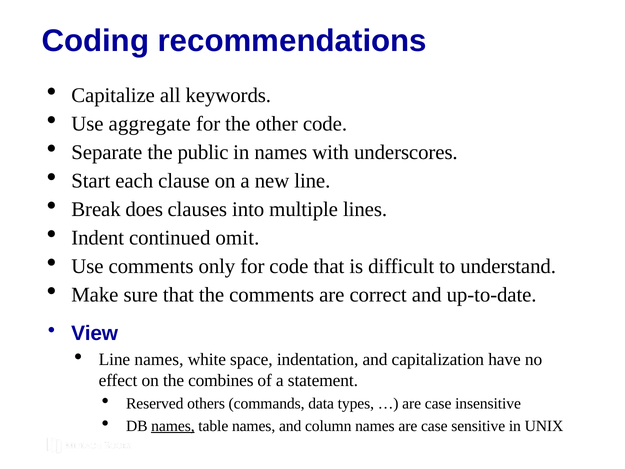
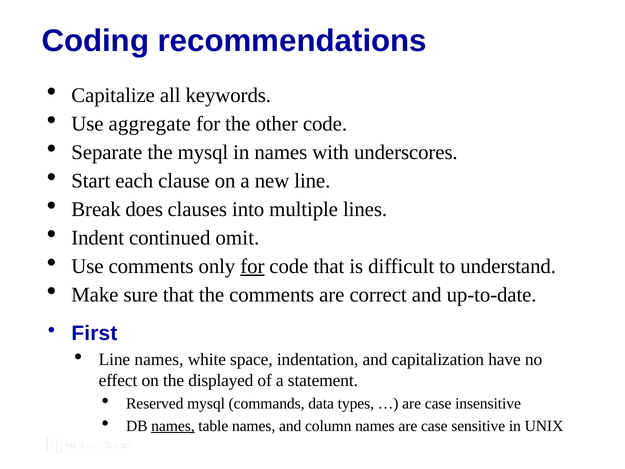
the public: public -> mysql
for at (252, 266) underline: none -> present
View: View -> First
combines: combines -> displayed
Reserved others: others -> mysql
